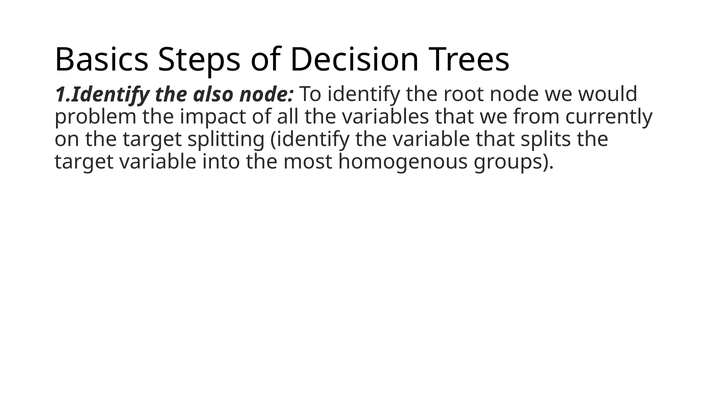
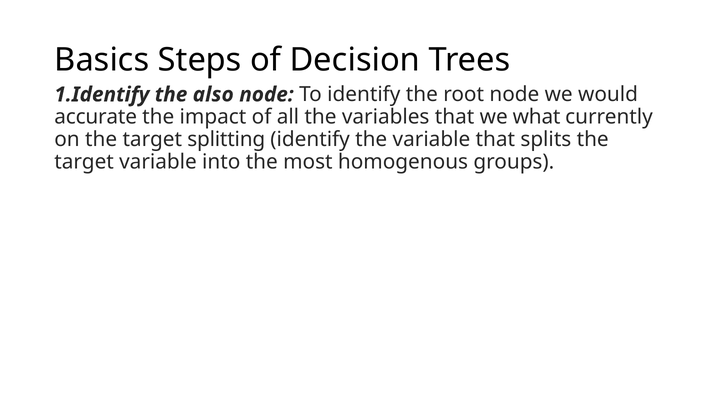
problem: problem -> accurate
from: from -> what
